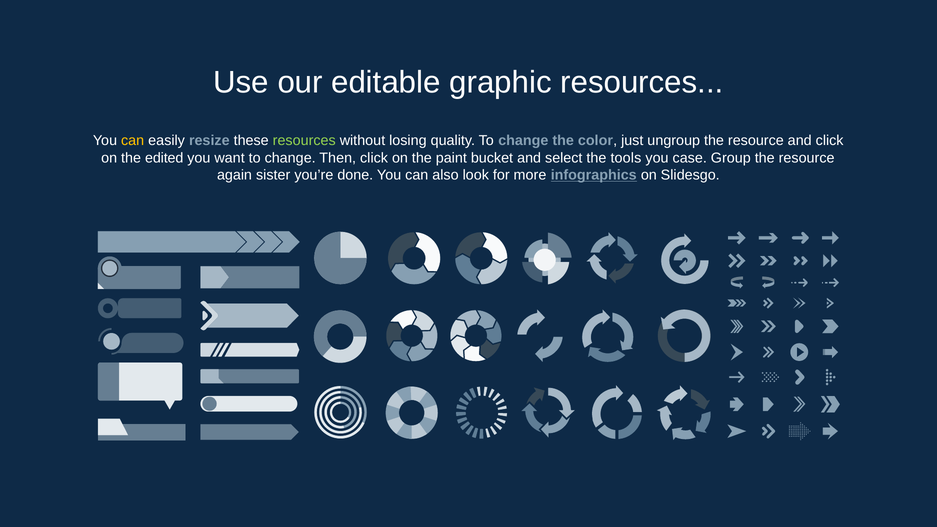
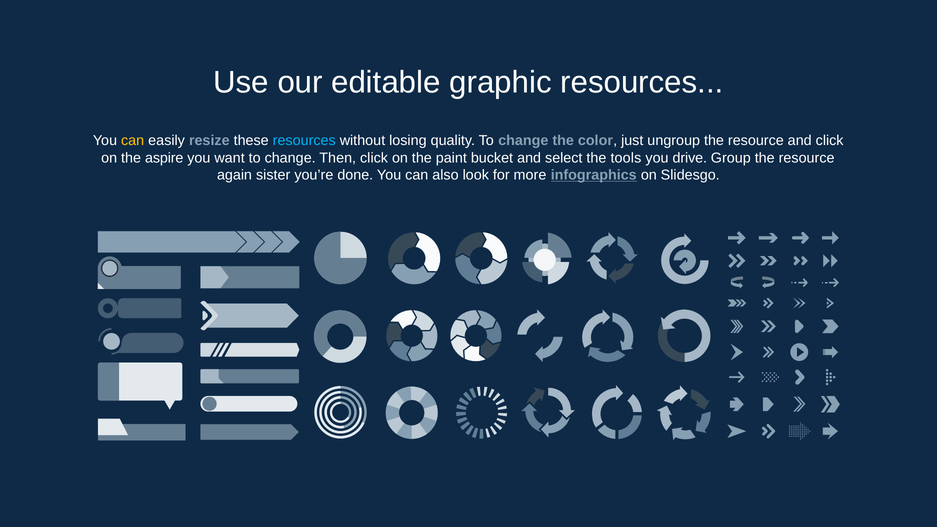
resources at (304, 141) colour: light green -> light blue
edited: edited -> aspire
case: case -> drive
